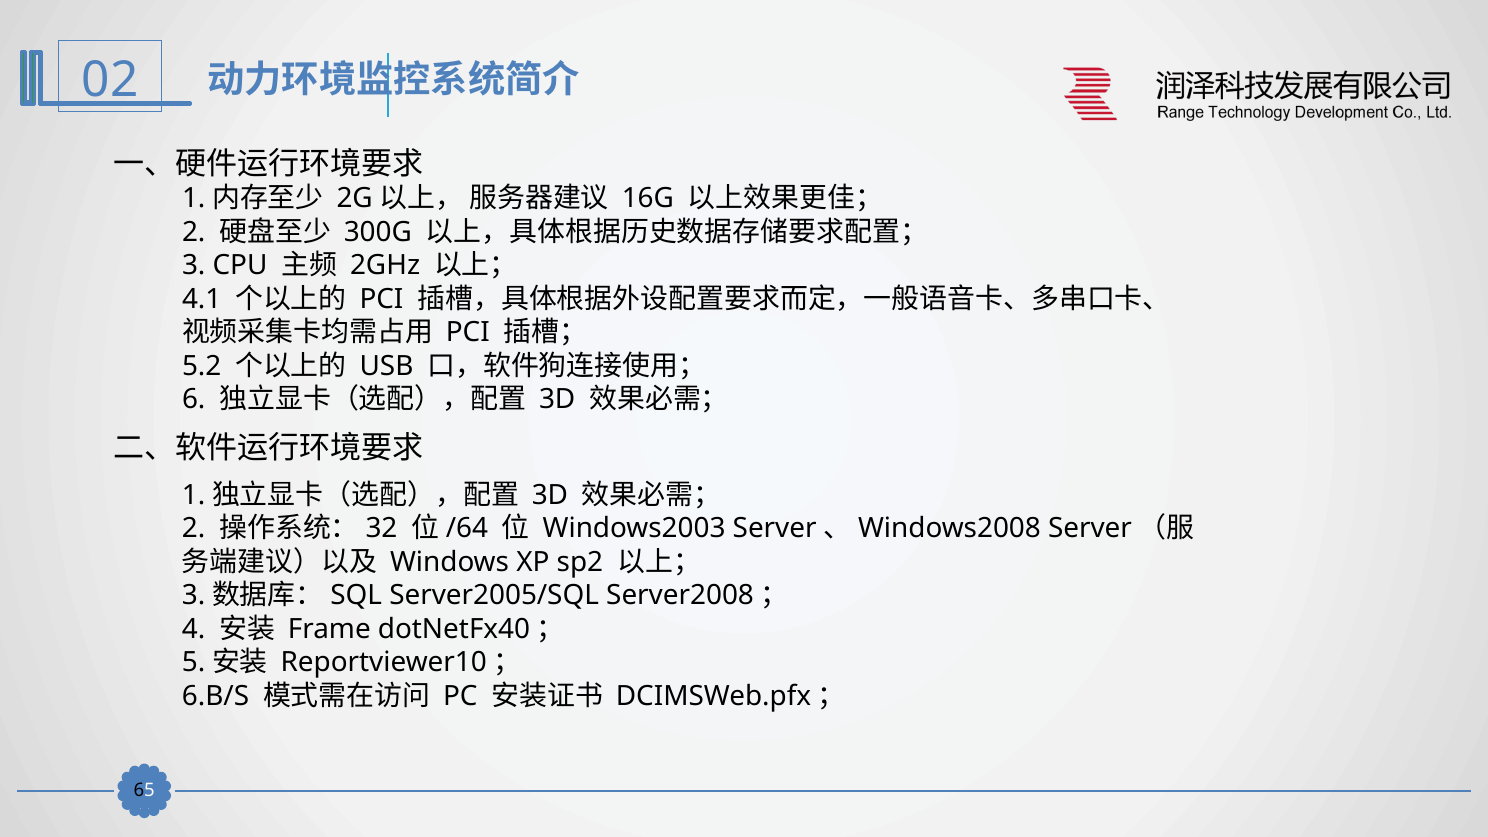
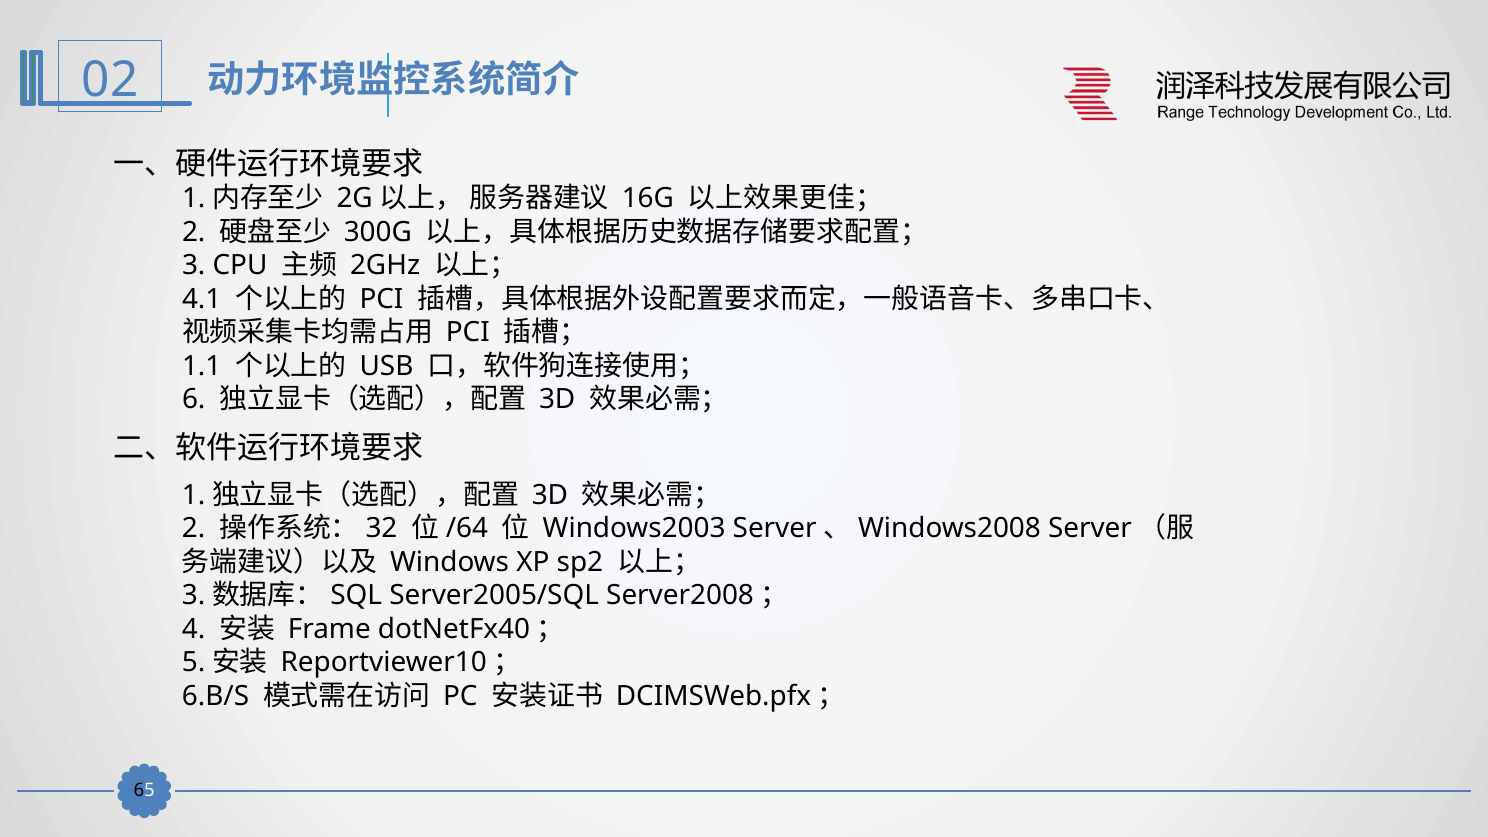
5.2: 5.2 -> 1.1
